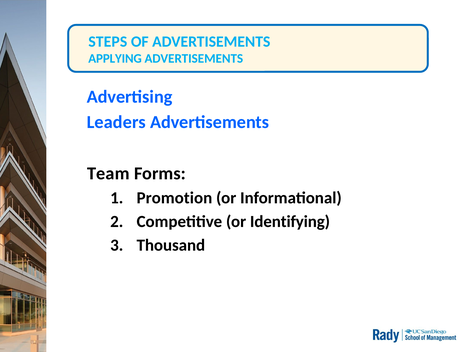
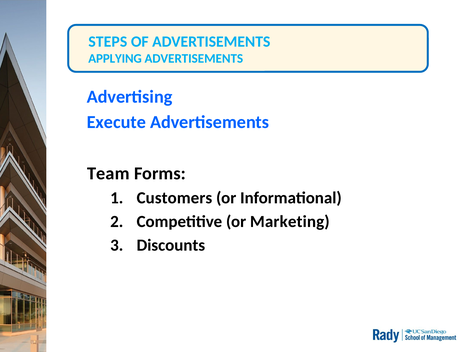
Leaders: Leaders -> Execute
Promotion: Promotion -> Customers
Identifying: Identifying -> Marketing
Thousand: Thousand -> Discounts
